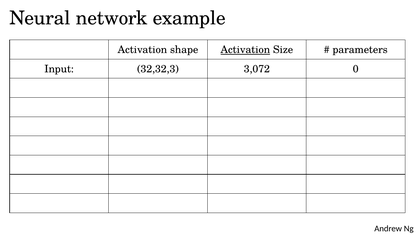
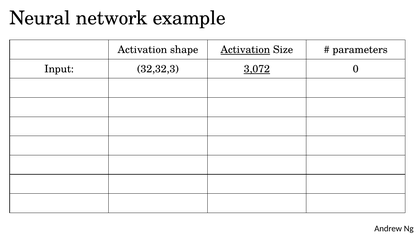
3,072 underline: none -> present
